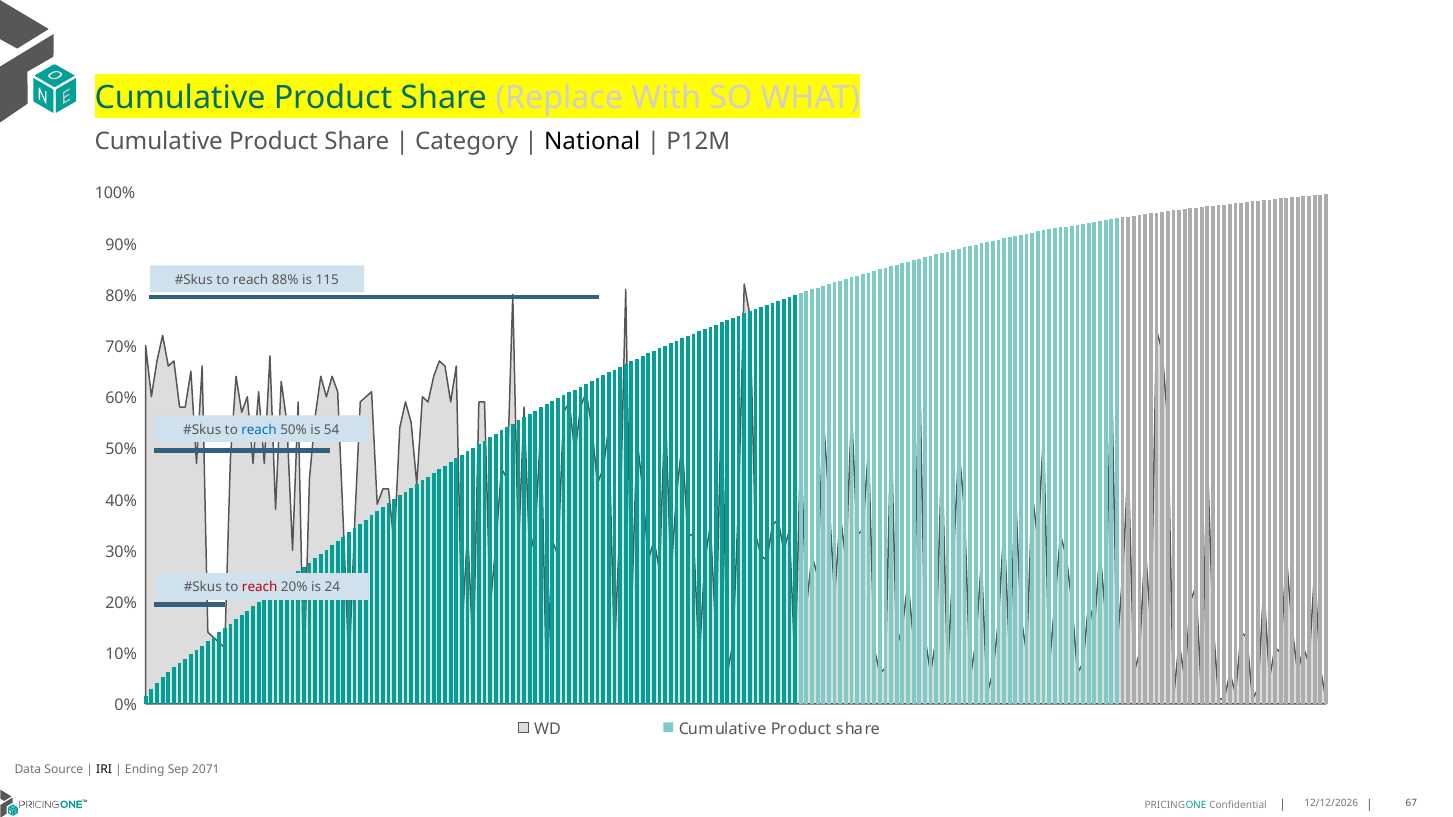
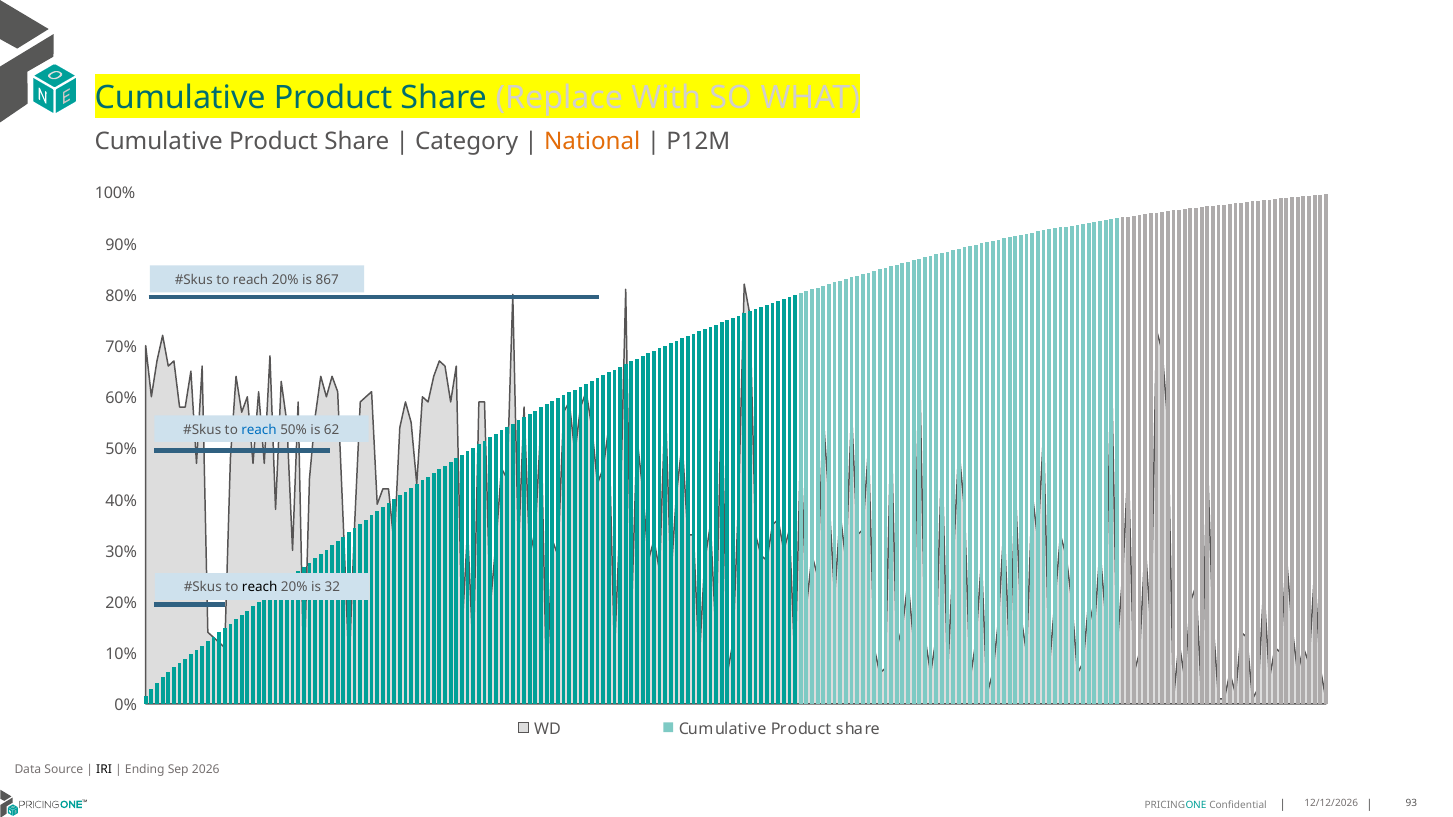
National colour: black -> orange
88% at (285, 280): 88% -> 20%
115: 115 -> 867
54: 54 -> 62
reach at (260, 588) colour: red -> black
24: 24 -> 32
2071: 2071 -> 2026
67: 67 -> 93
